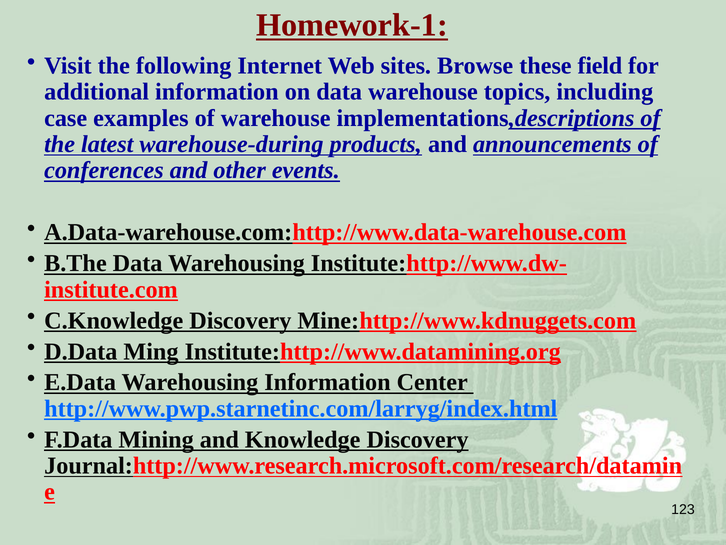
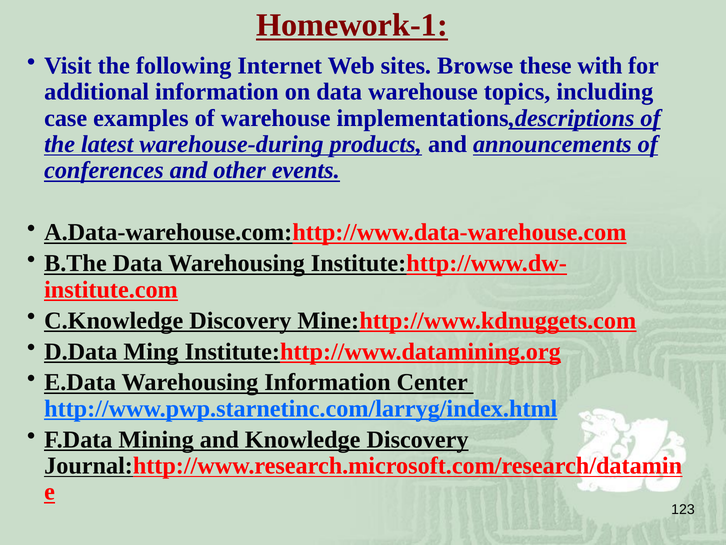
field: field -> with
